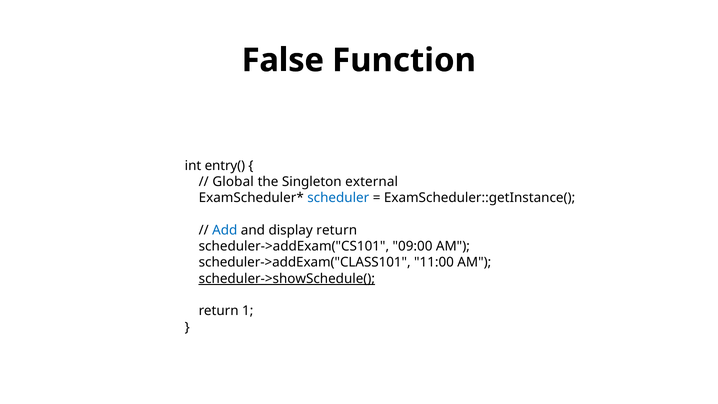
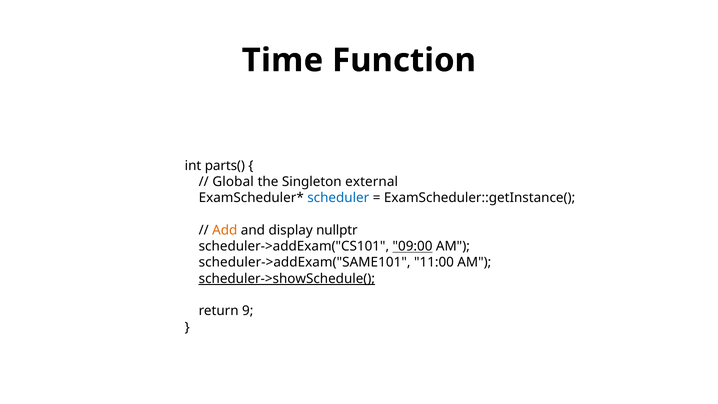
False: False -> Time
entry(: entry( -> parts(
Add colour: blue -> orange
display return: return -> nullptr
09:00 underline: none -> present
scheduler->addExam("CLASS101: scheduler->addExam("CLASS101 -> scheduler->addExam("SAME101
1: 1 -> 9
